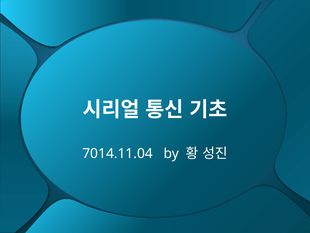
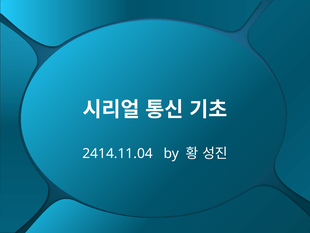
7014.11.04: 7014.11.04 -> 2414.11.04
